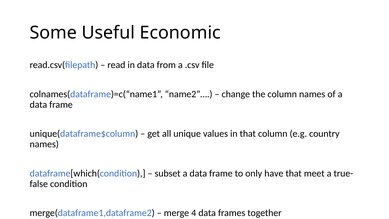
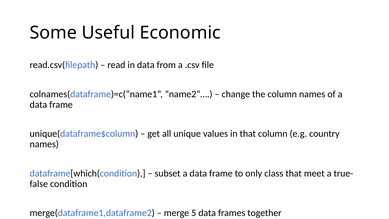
have: have -> class
4: 4 -> 5
